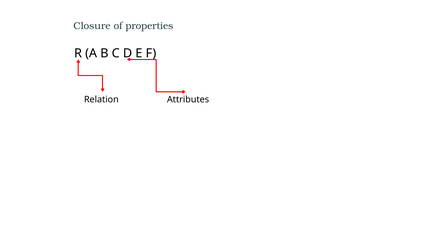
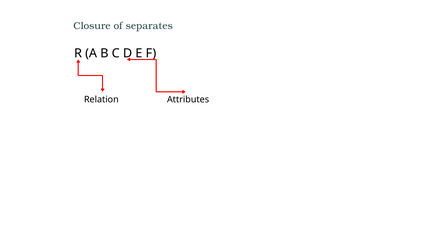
properties: properties -> separates
